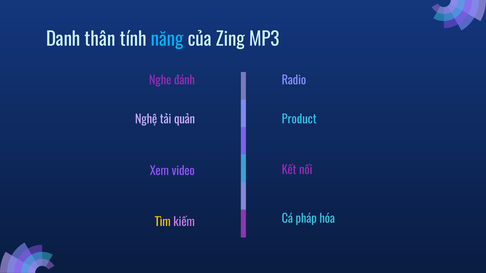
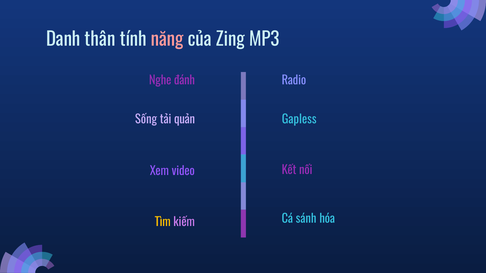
năng colour: light blue -> pink
Nghệ: Nghệ -> Sống
Product: Product -> Gapless
pháp: pháp -> sánh
